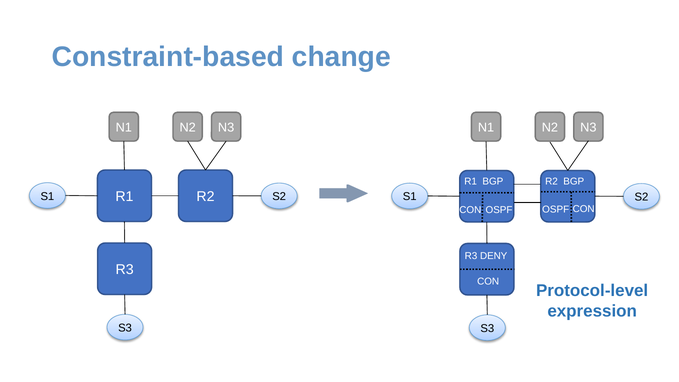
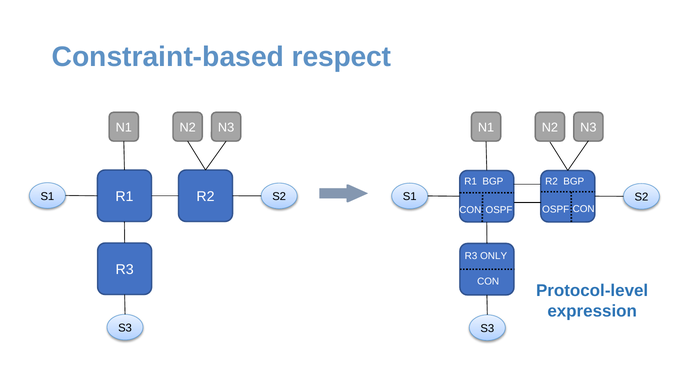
change: change -> respect
DENY: DENY -> ONLY
